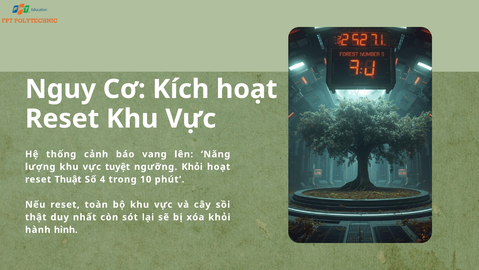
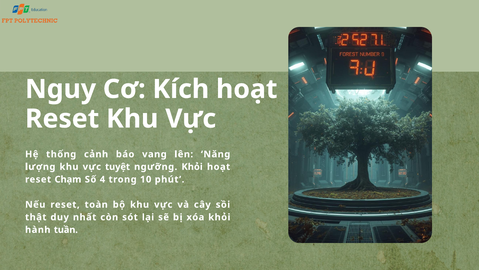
Thuật: Thuật -> Chạm
hình: hình -> tuần
